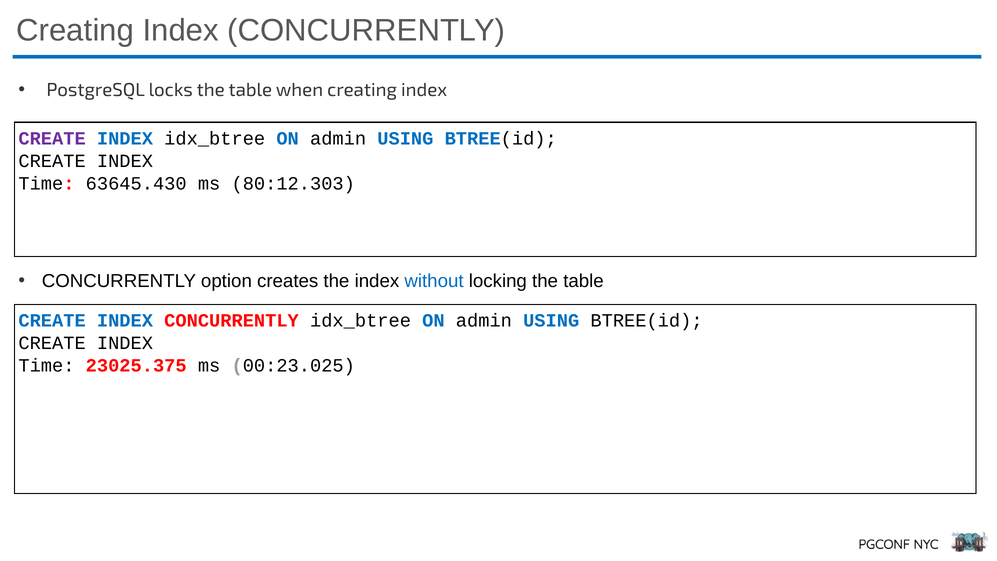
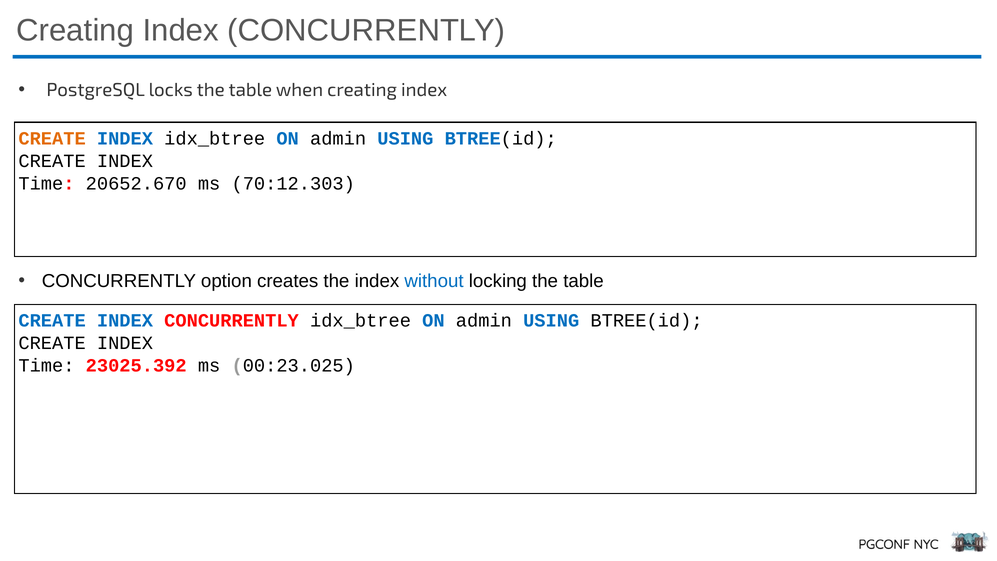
CREATE at (52, 138) colour: purple -> orange
63645.430: 63645.430 -> 20652.670
80:12.303: 80:12.303 -> 70:12.303
23025.375: 23025.375 -> 23025.392
